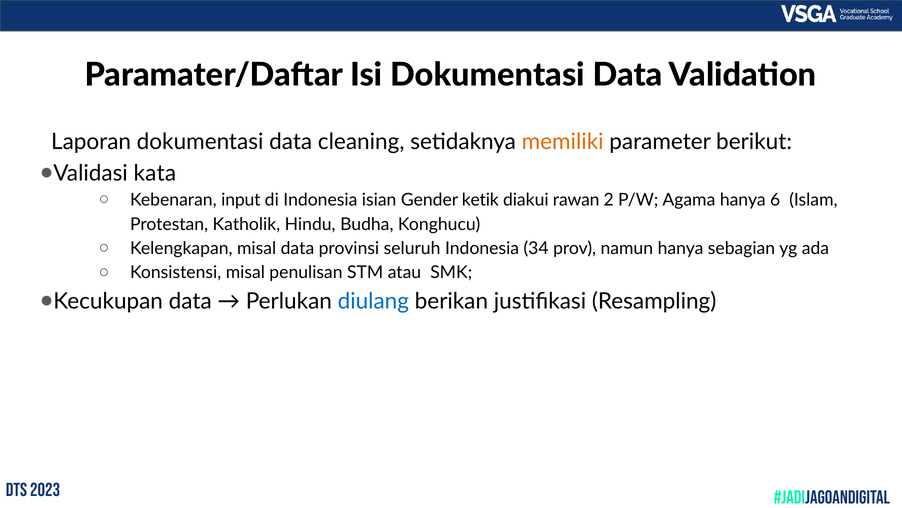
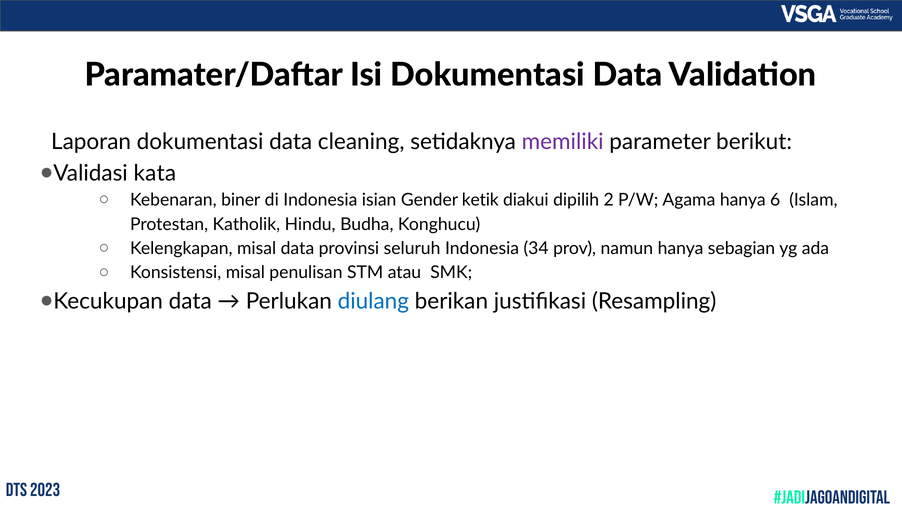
memiliki colour: orange -> purple
input: input -> biner
rawan: rawan -> dipilih
